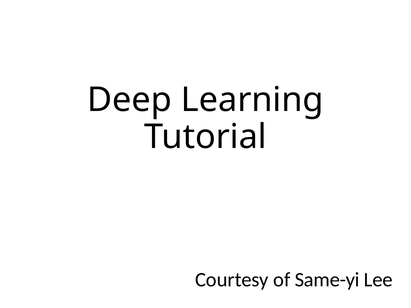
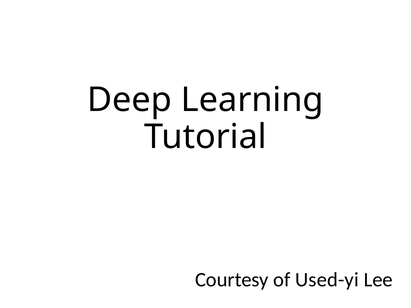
Same-yi: Same-yi -> Used-yi
